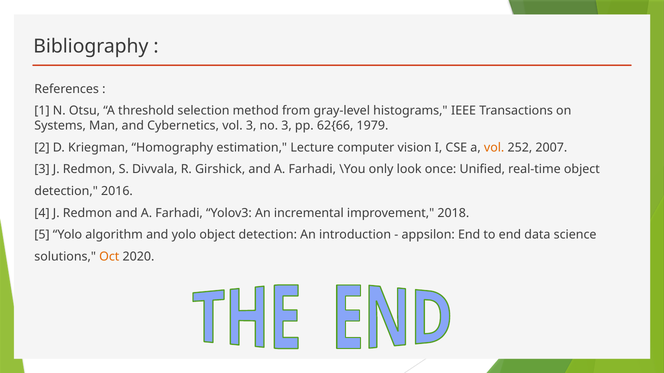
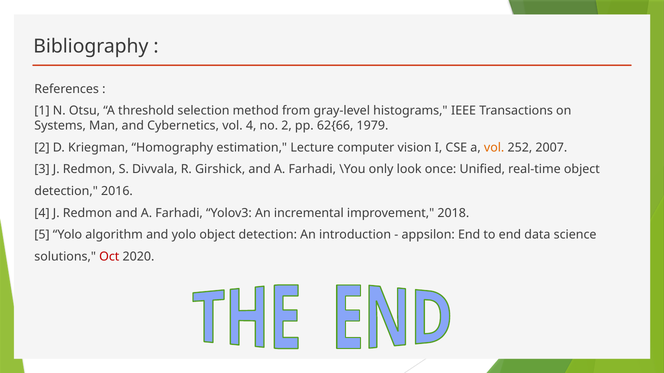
vol 3: 3 -> 4
no 3: 3 -> 2
Oct colour: orange -> red
